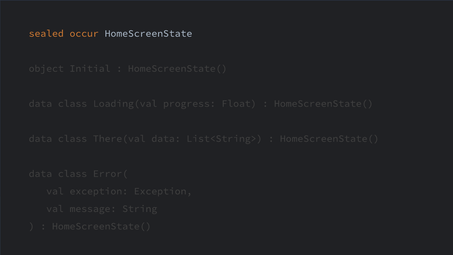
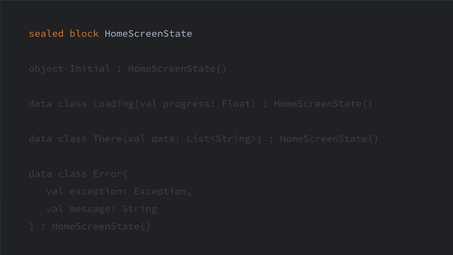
occur: occur -> block
